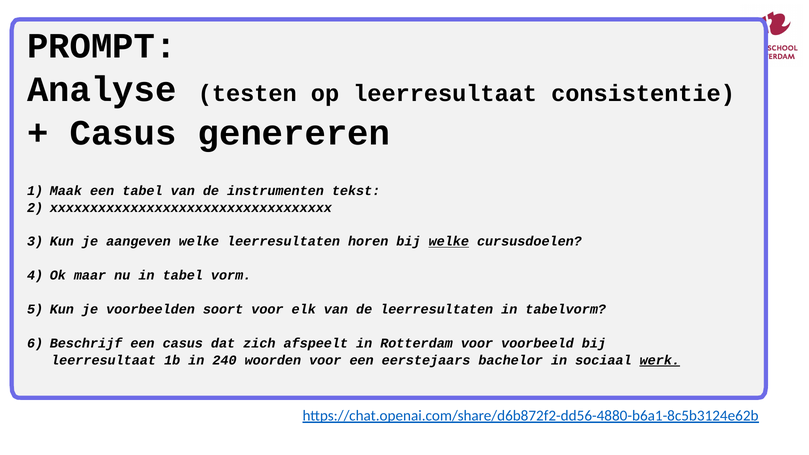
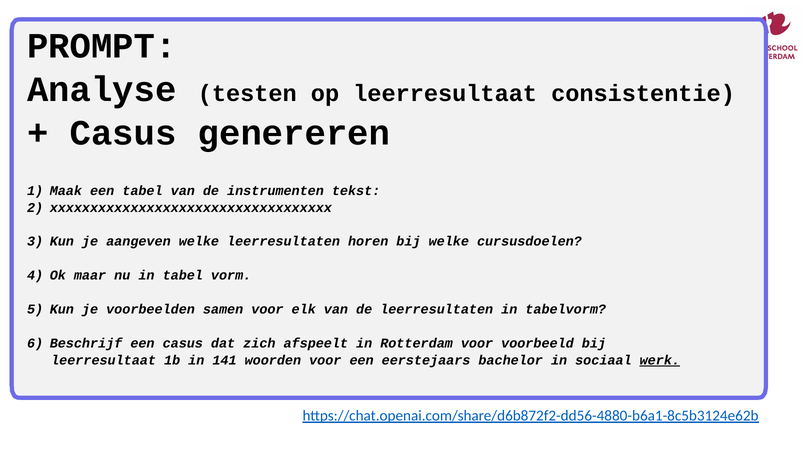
welke at (449, 242) underline: present -> none
soort: soort -> samen
240: 240 -> 141
